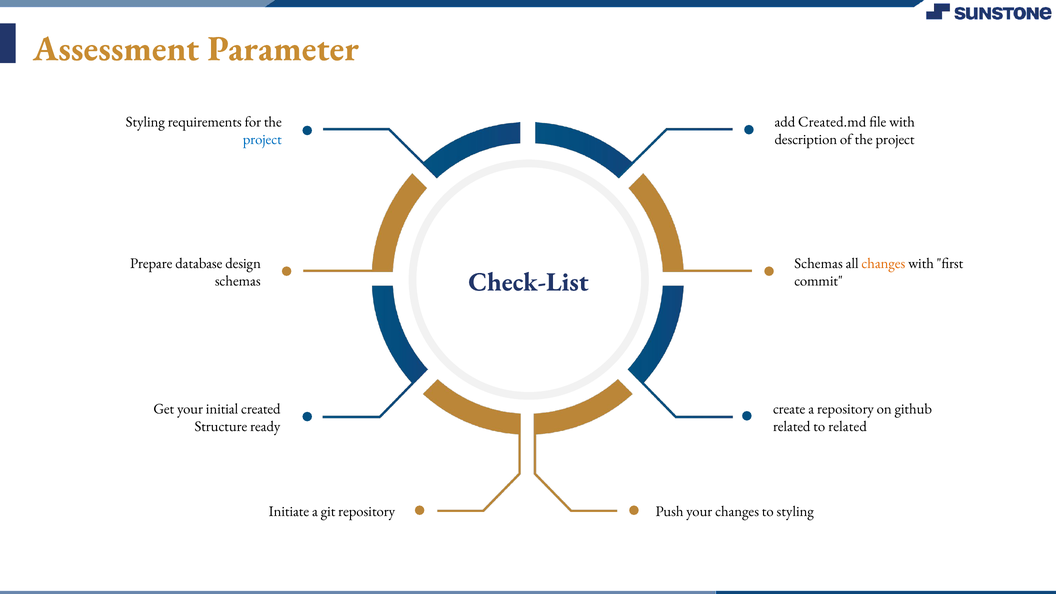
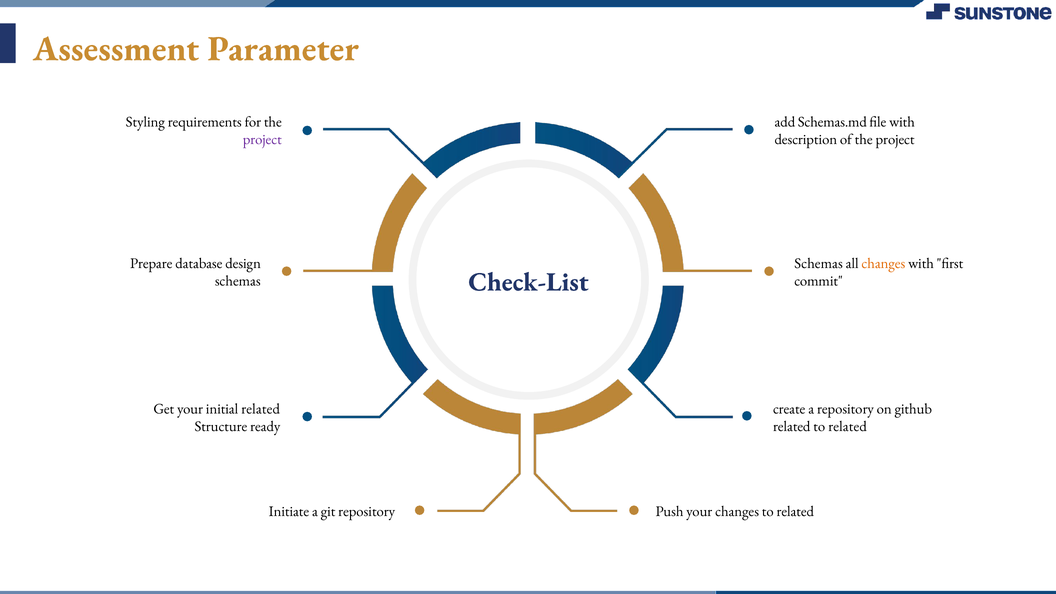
Created.md: Created.md -> Schemas.md
project at (262, 139) colour: blue -> purple
initial created: created -> related
changes to styling: styling -> related
